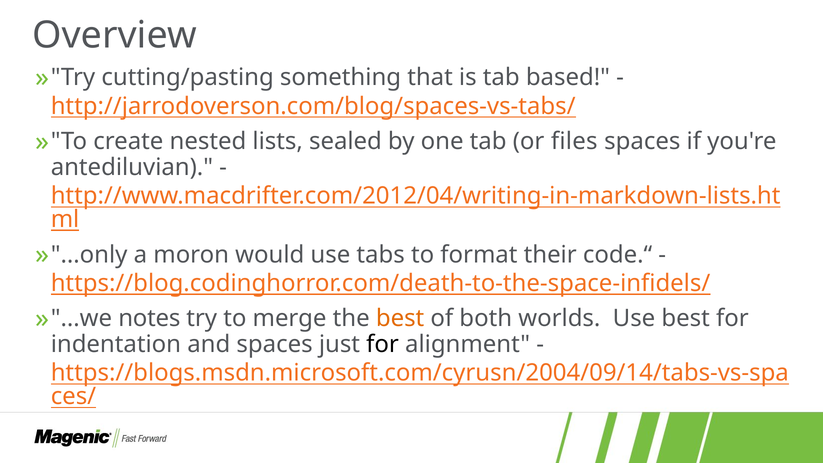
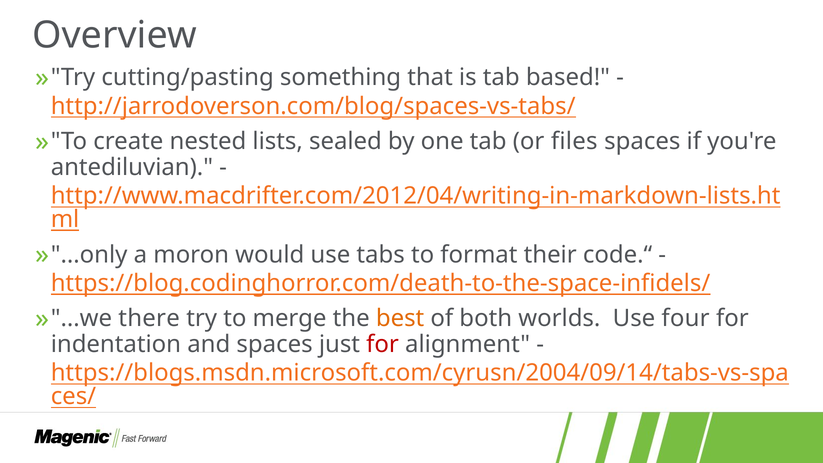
notes: notes -> there
Use best: best -> four
for at (383, 344) colour: black -> red
